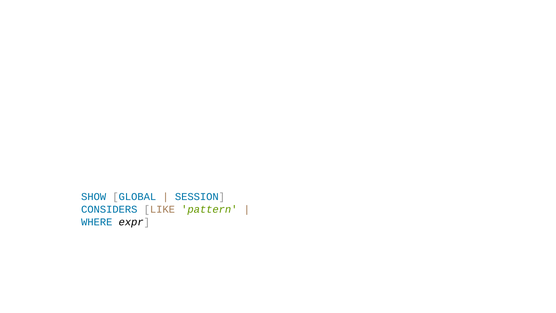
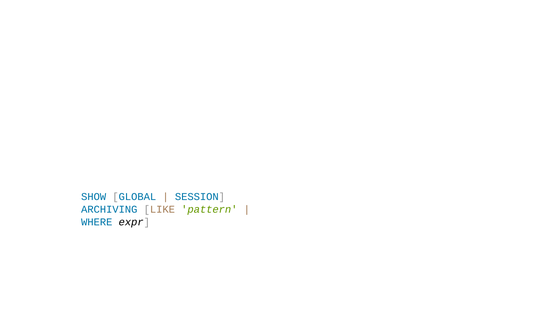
CONSIDERS: CONSIDERS -> ARCHIVING
